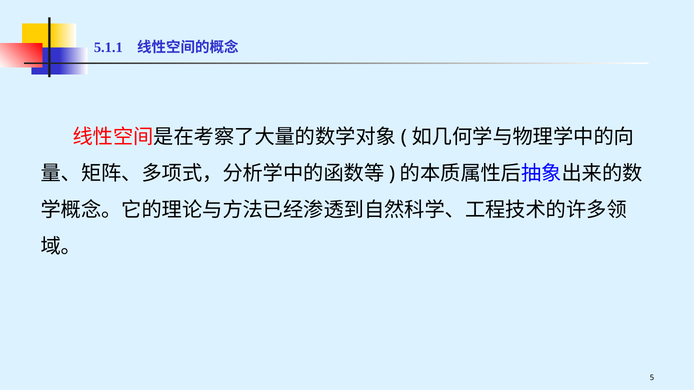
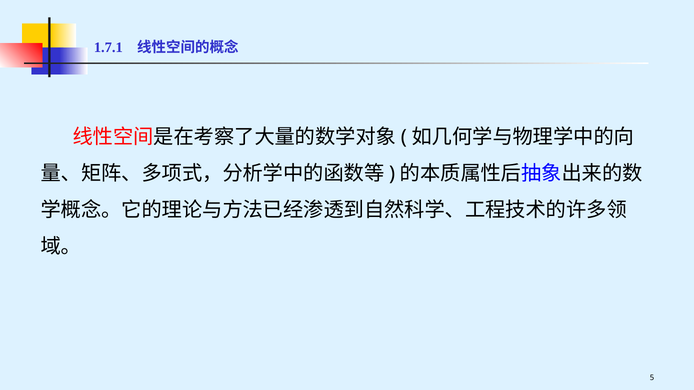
5.1.1: 5.1.1 -> 1.7.1
